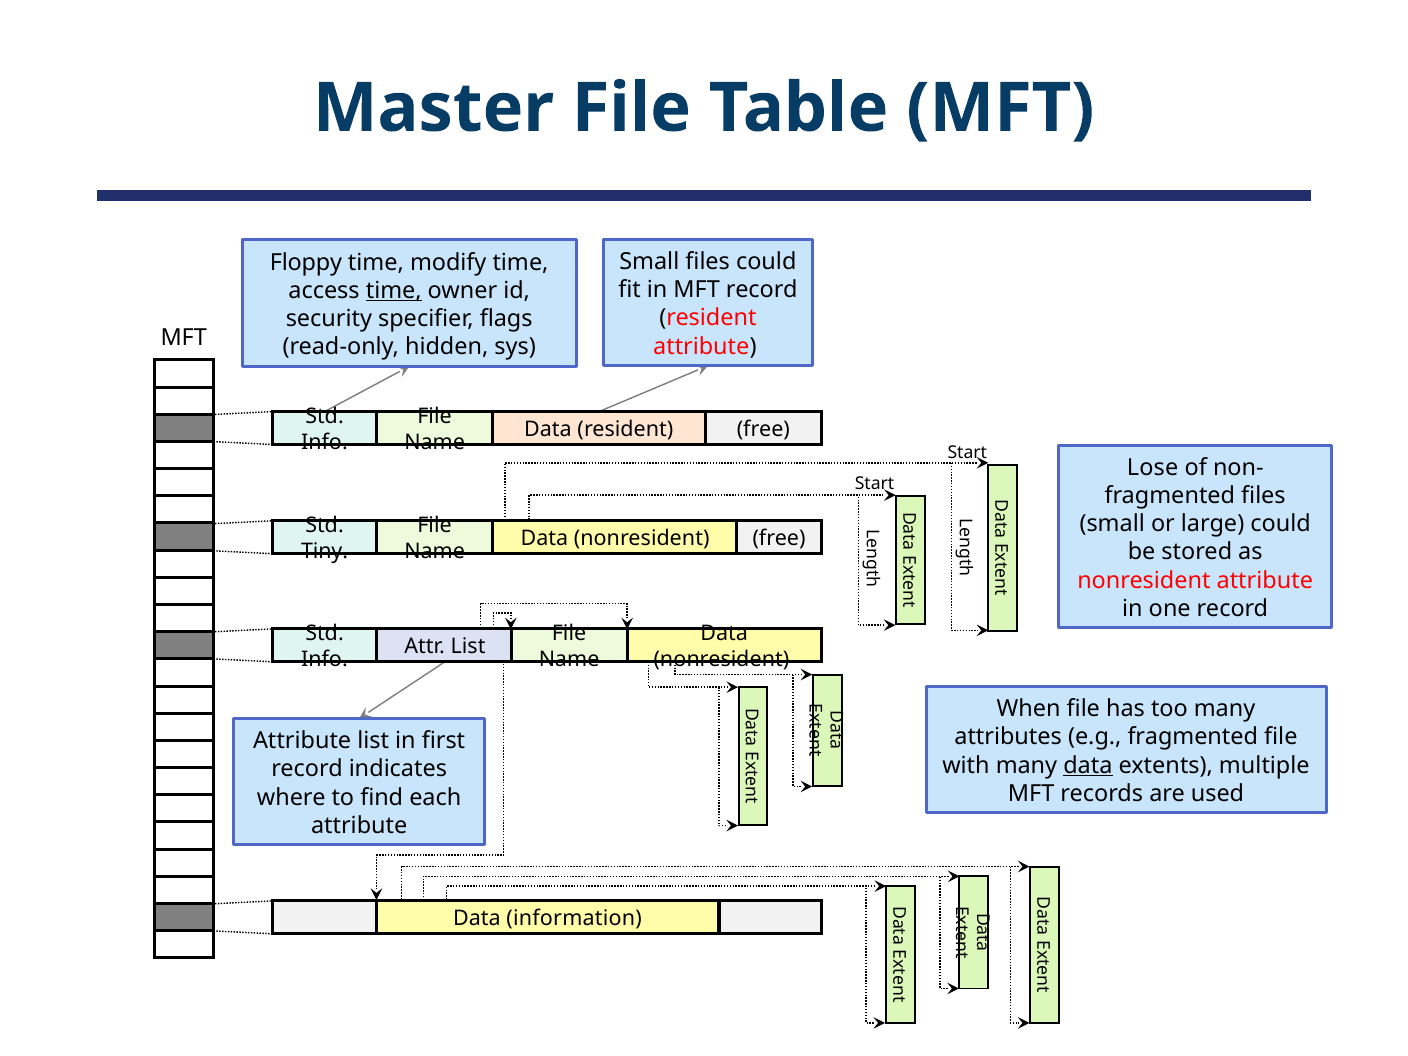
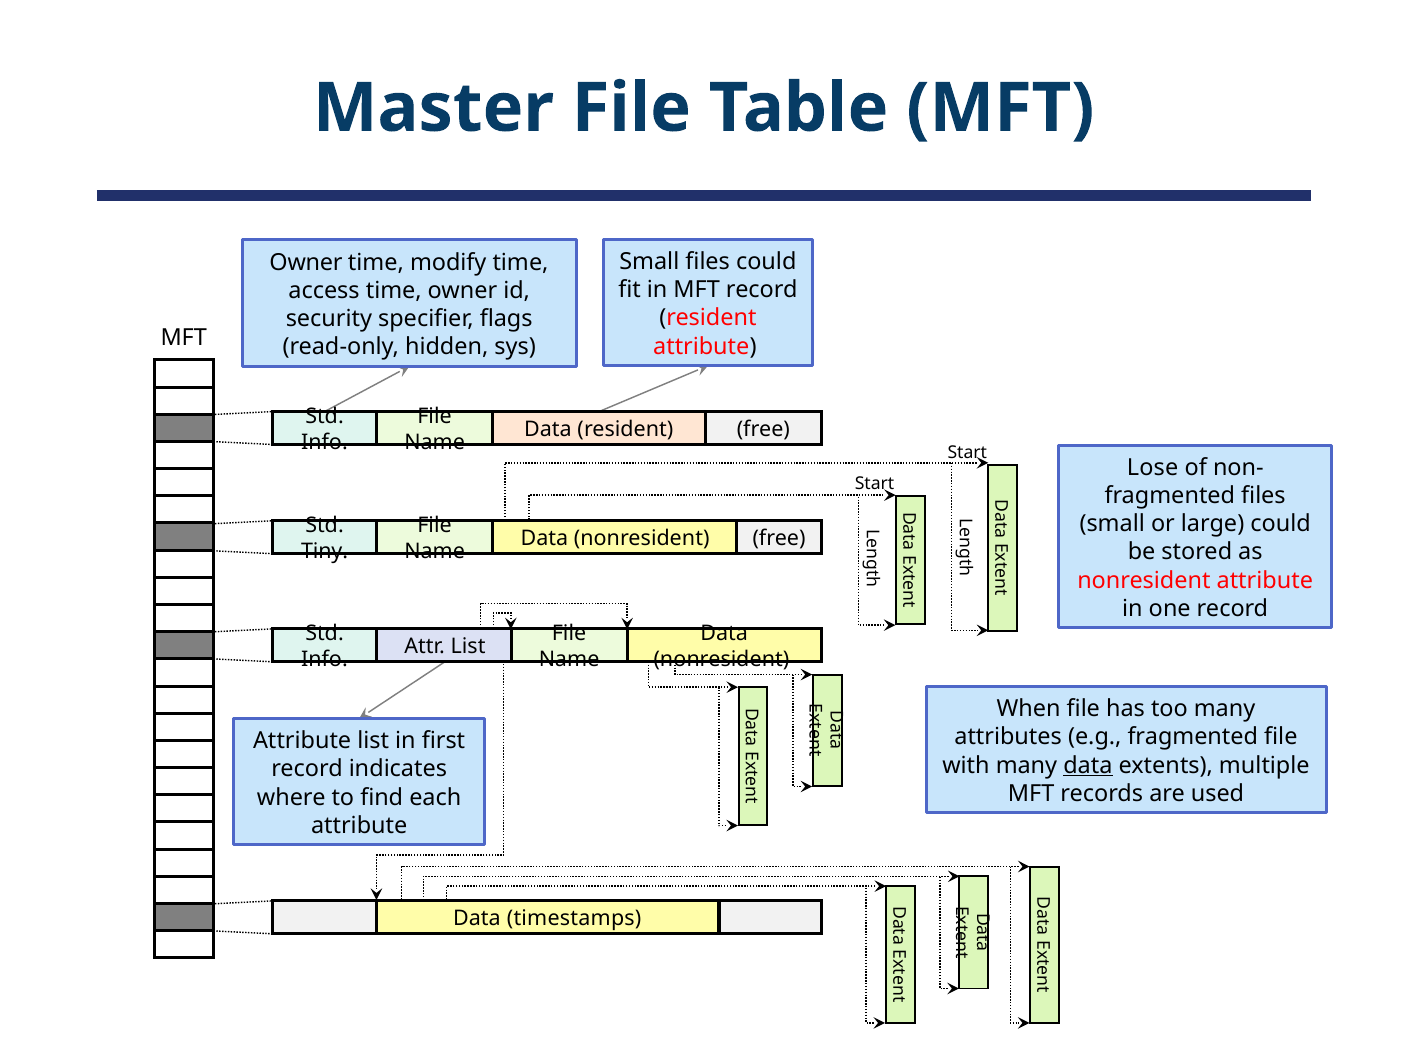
Floppy at (306, 262): Floppy -> Owner
time at (394, 291) underline: present -> none
information: information -> timestamps
